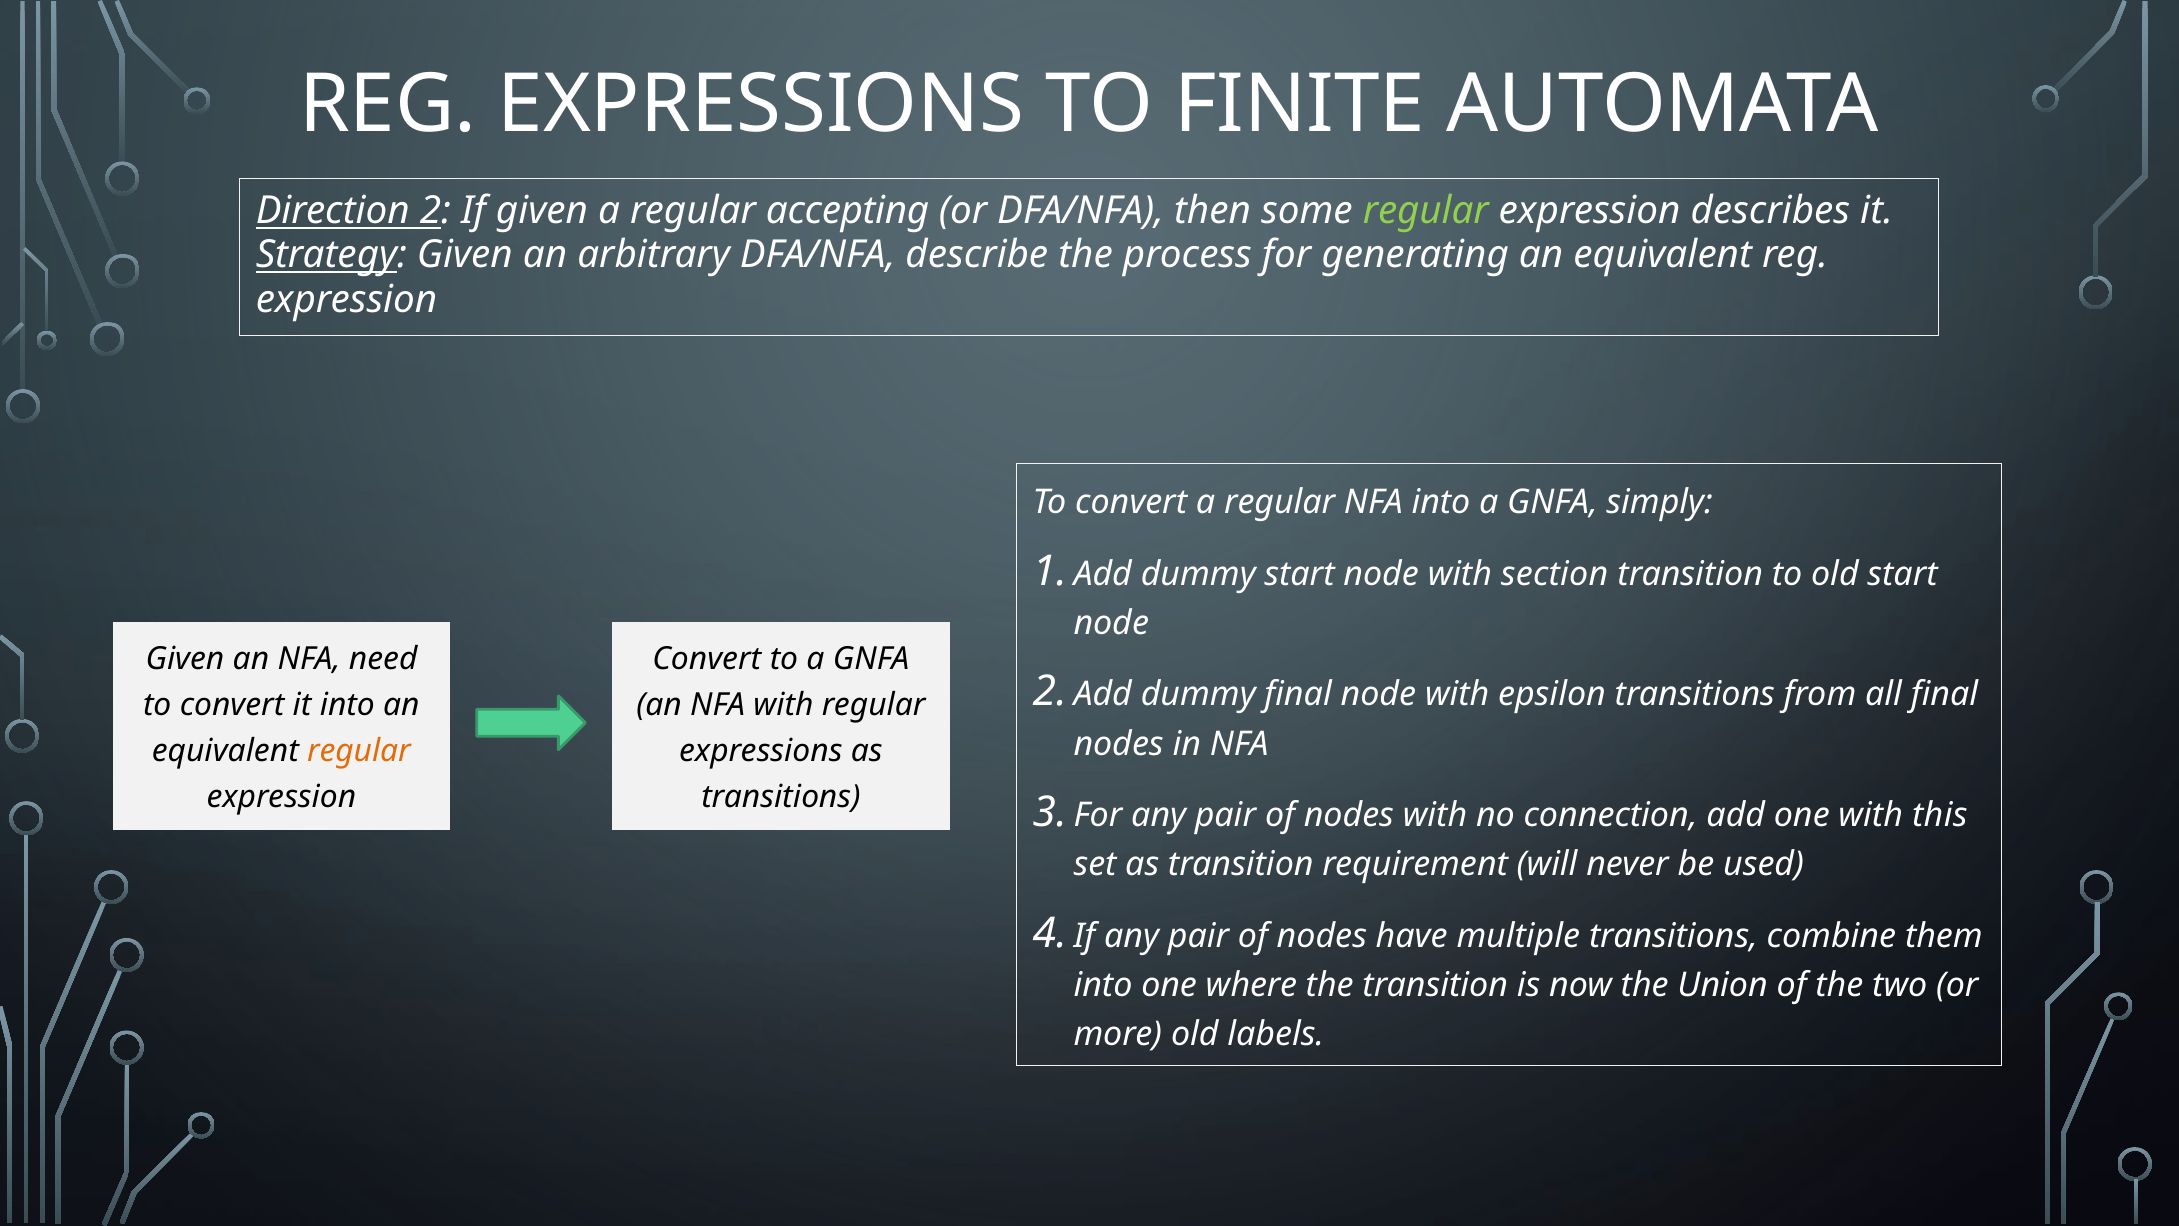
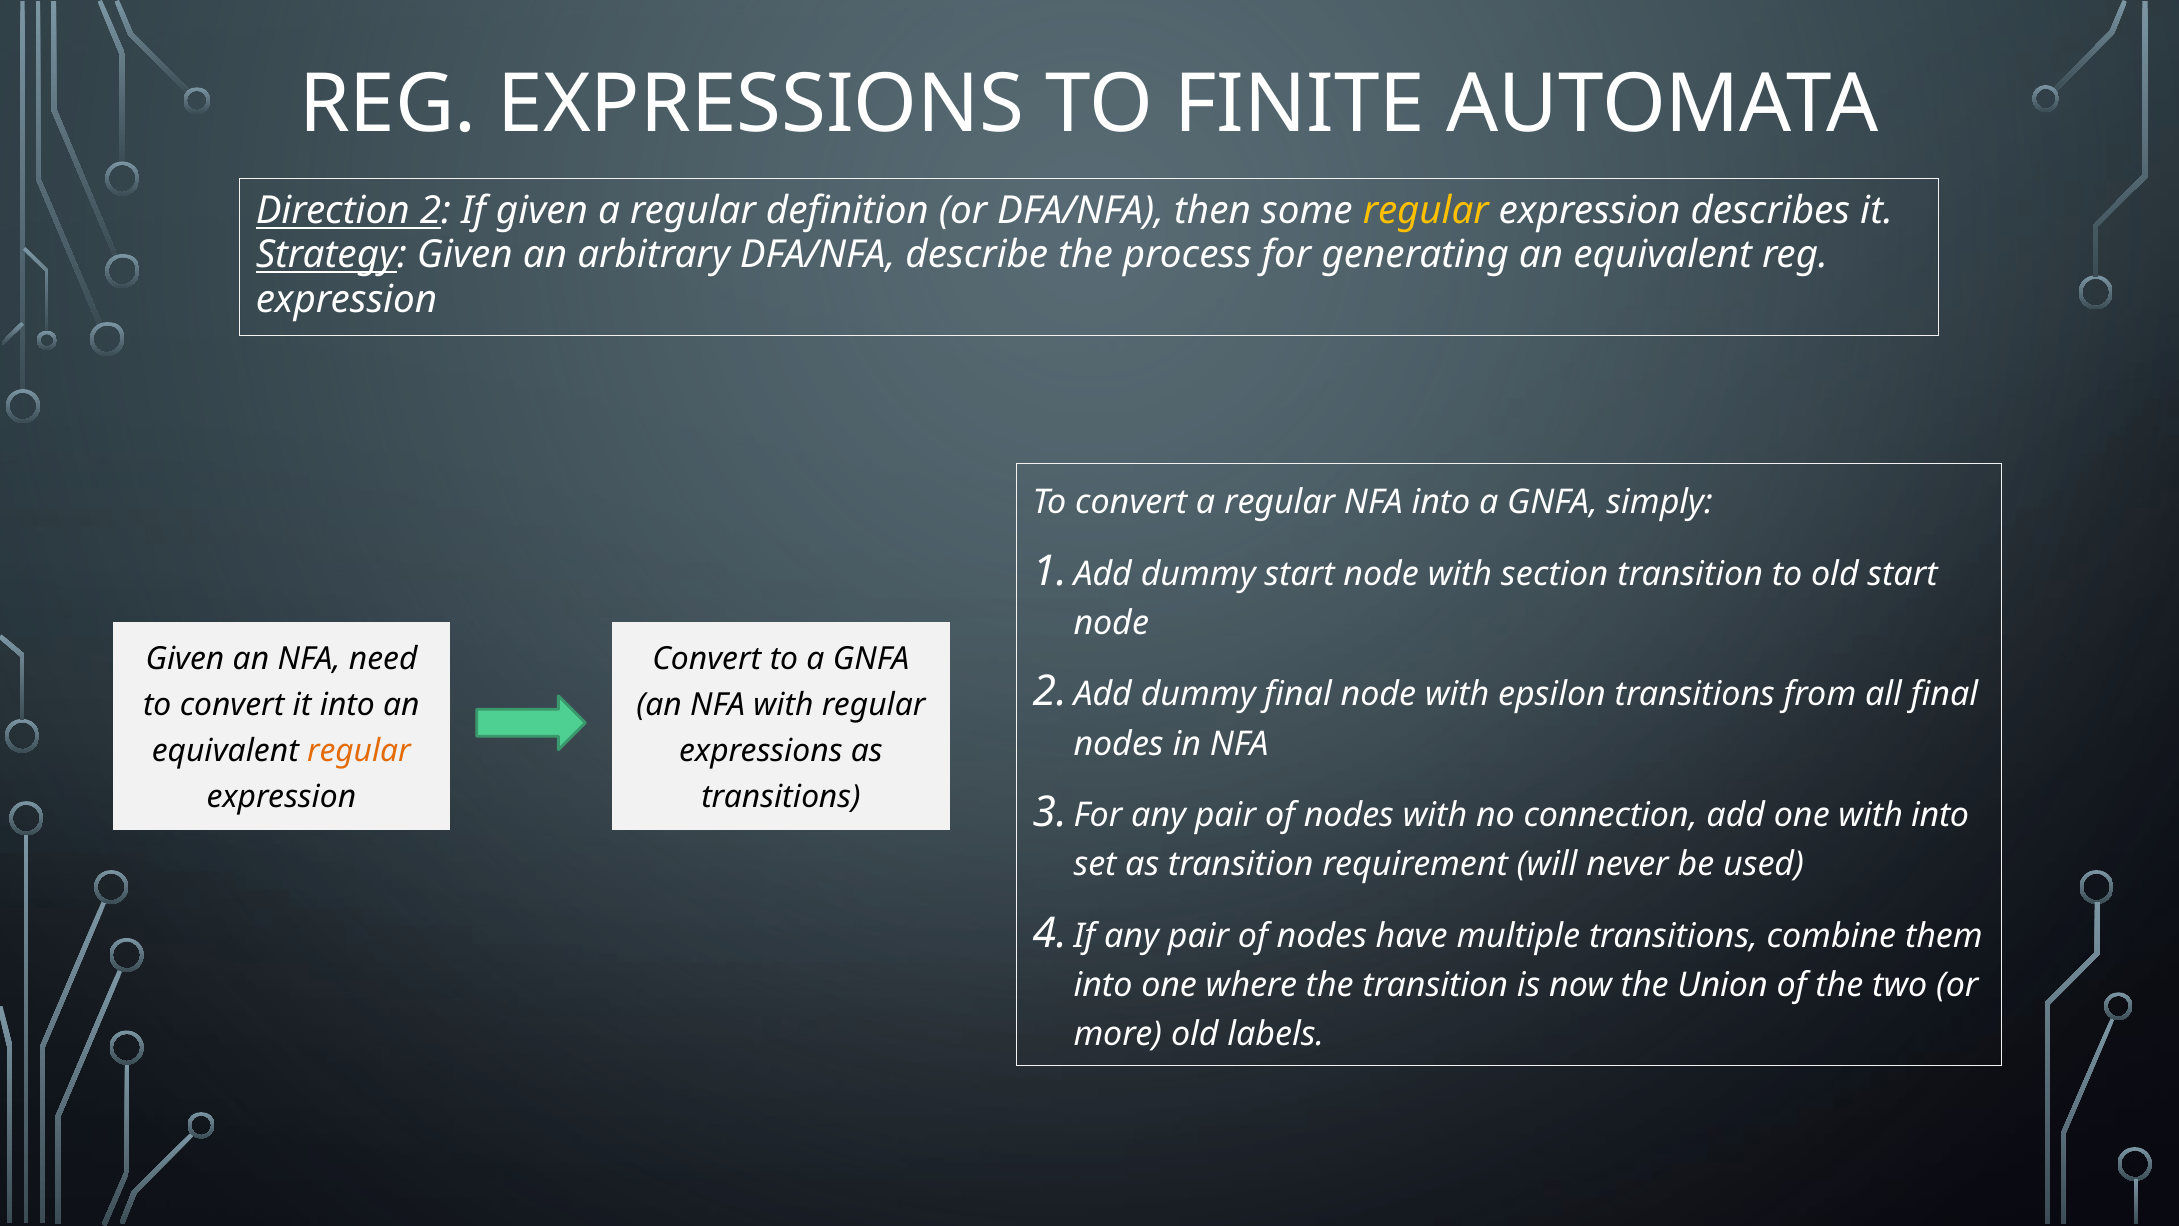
accepting: accepting -> definition
regular at (1426, 210) colour: light green -> yellow
with this: this -> into
